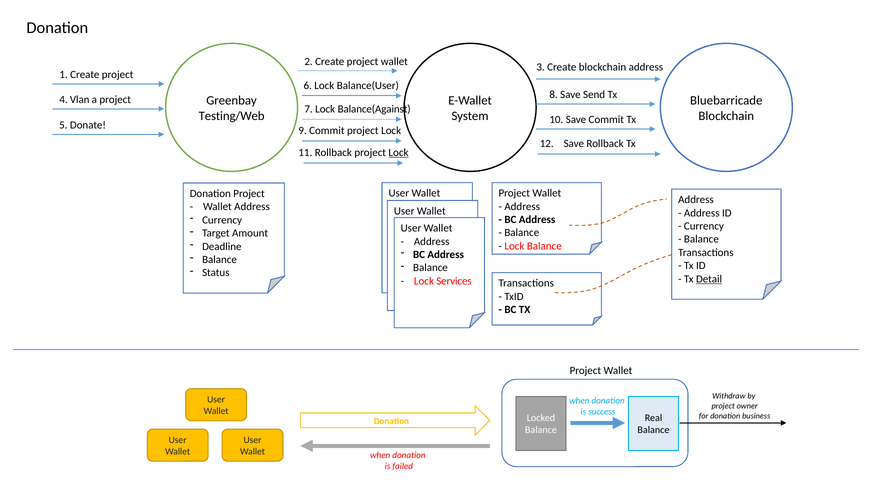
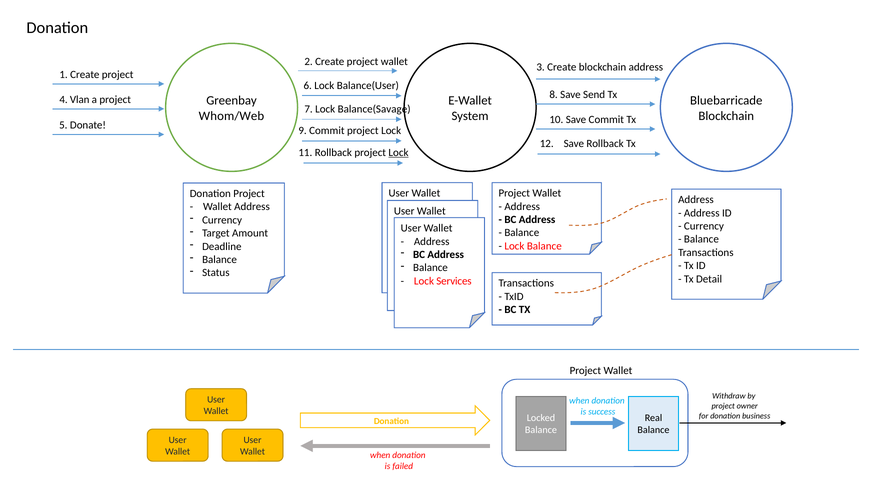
Balance(Against: Balance(Against -> Balance(Savage
Testing/Web: Testing/Web -> Whom/Web
Detail underline: present -> none
